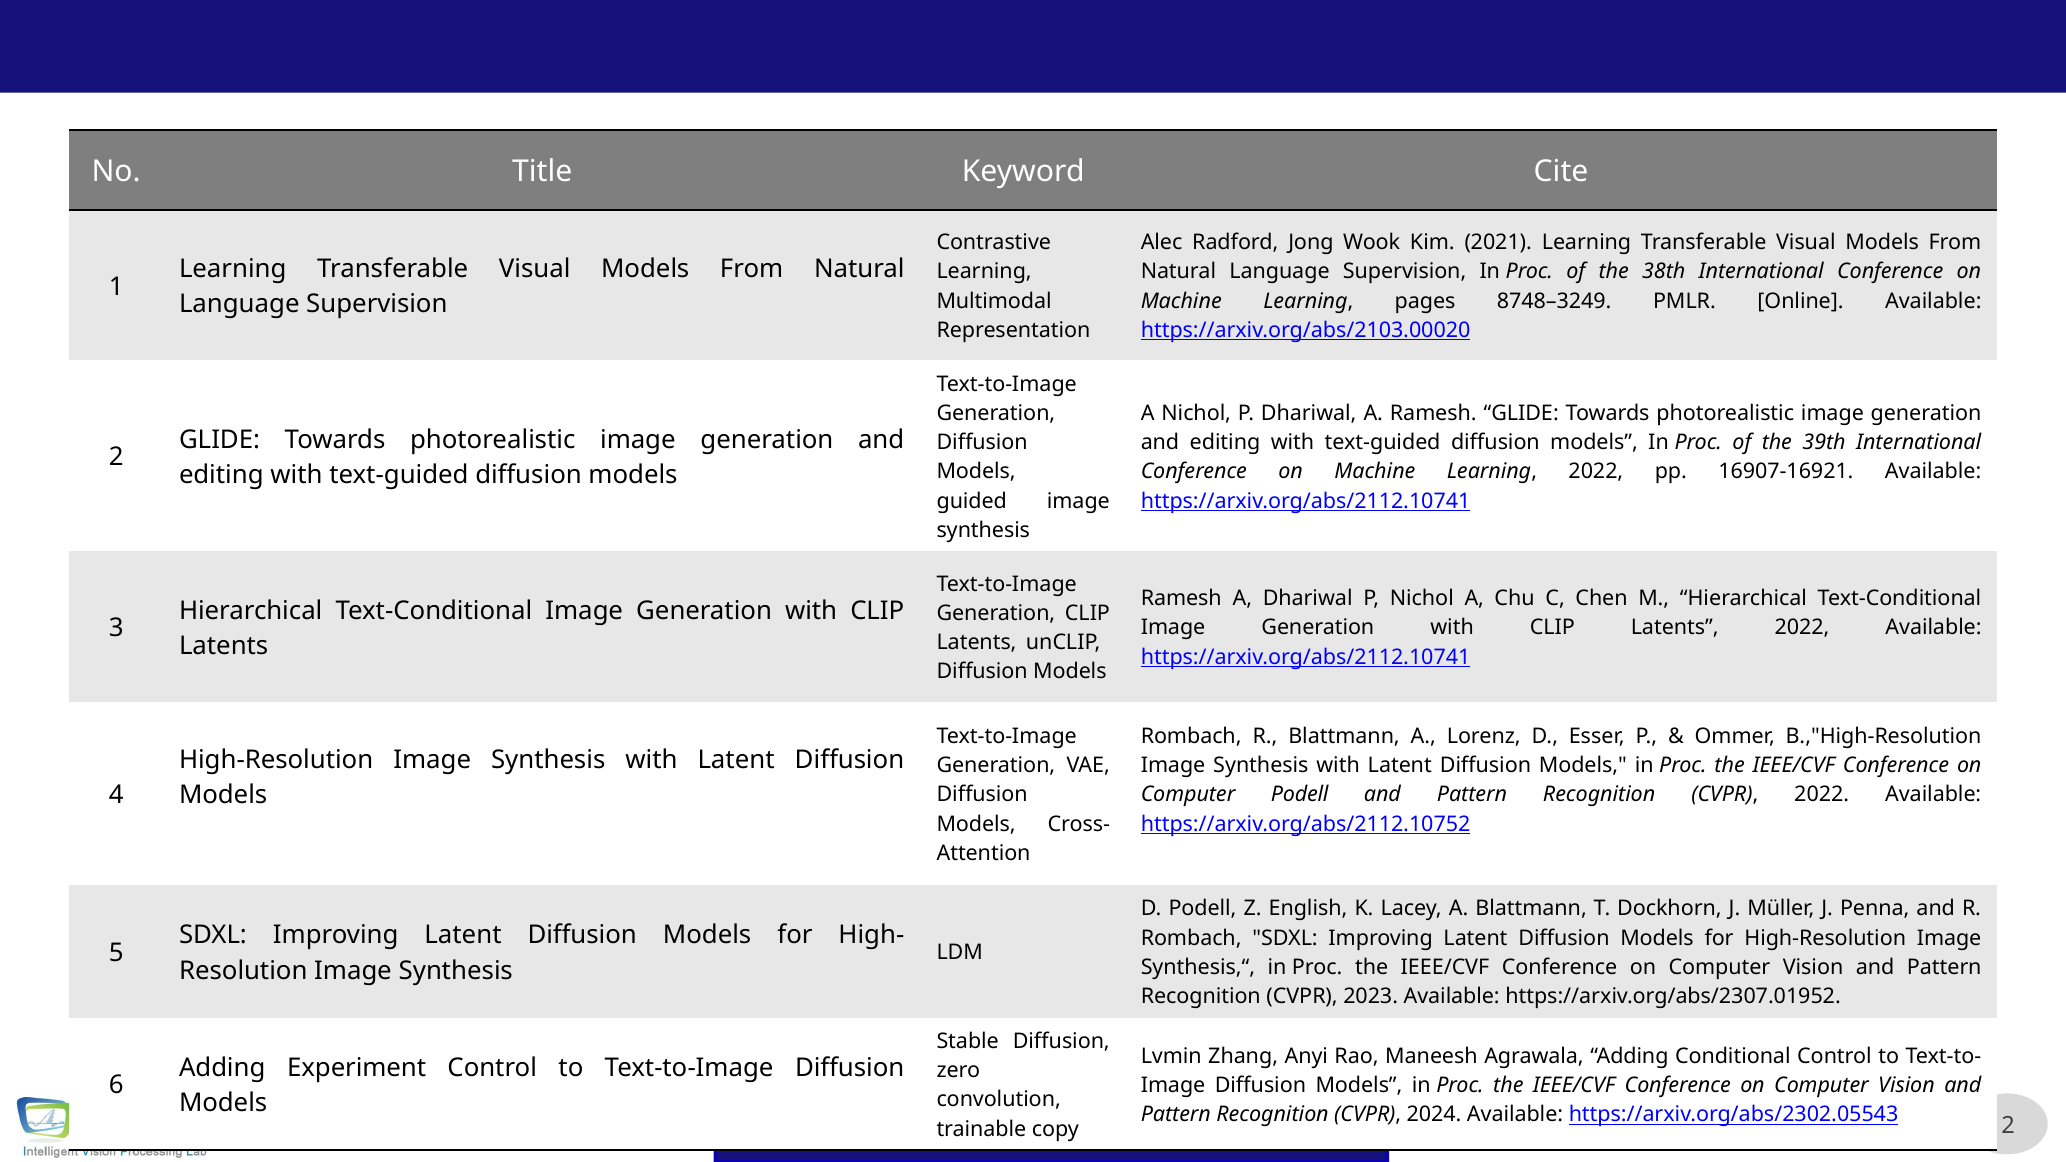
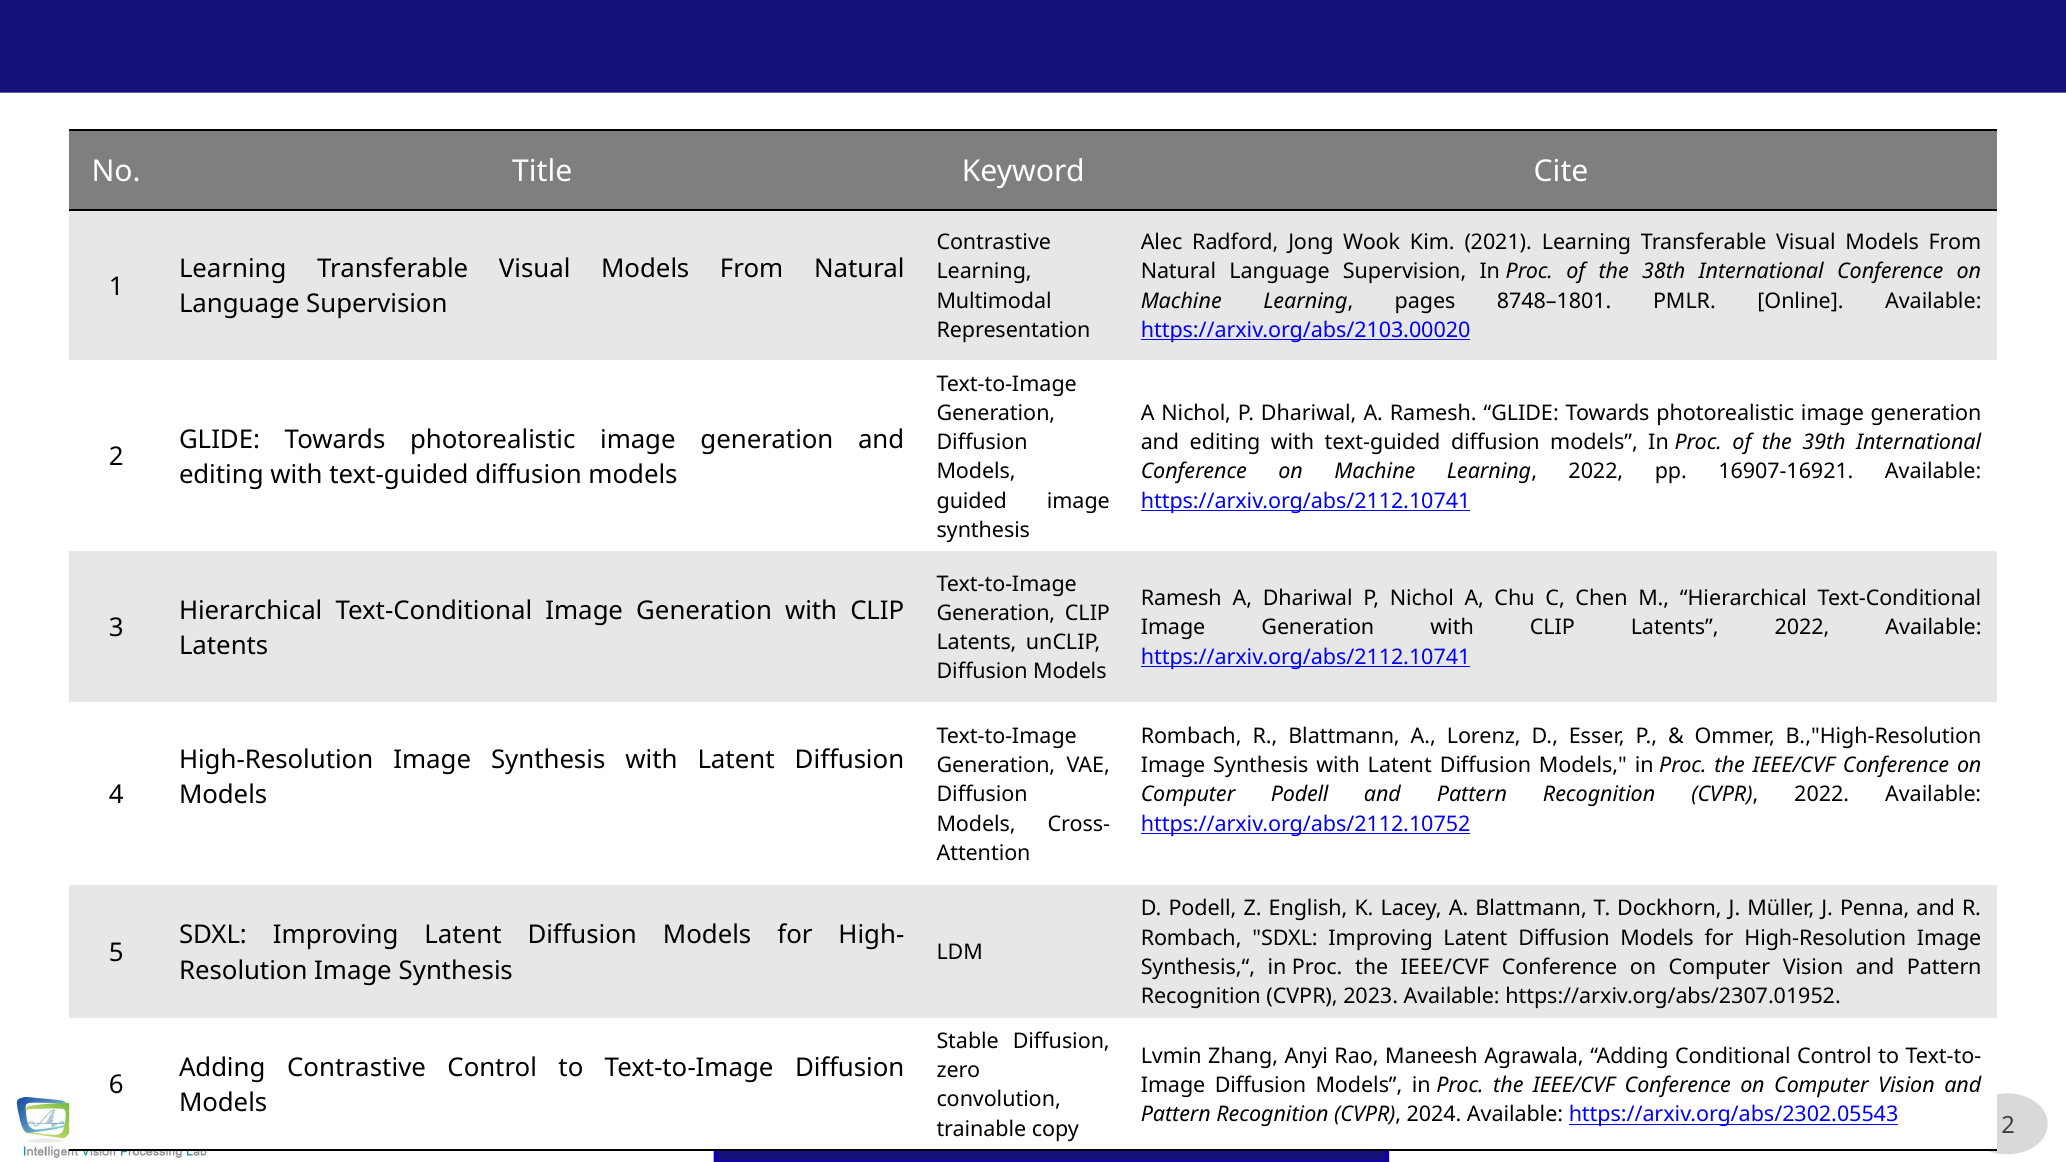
8748–3249: 8748–3249 -> 8748–1801
Adding Experiment: Experiment -> Contrastive
